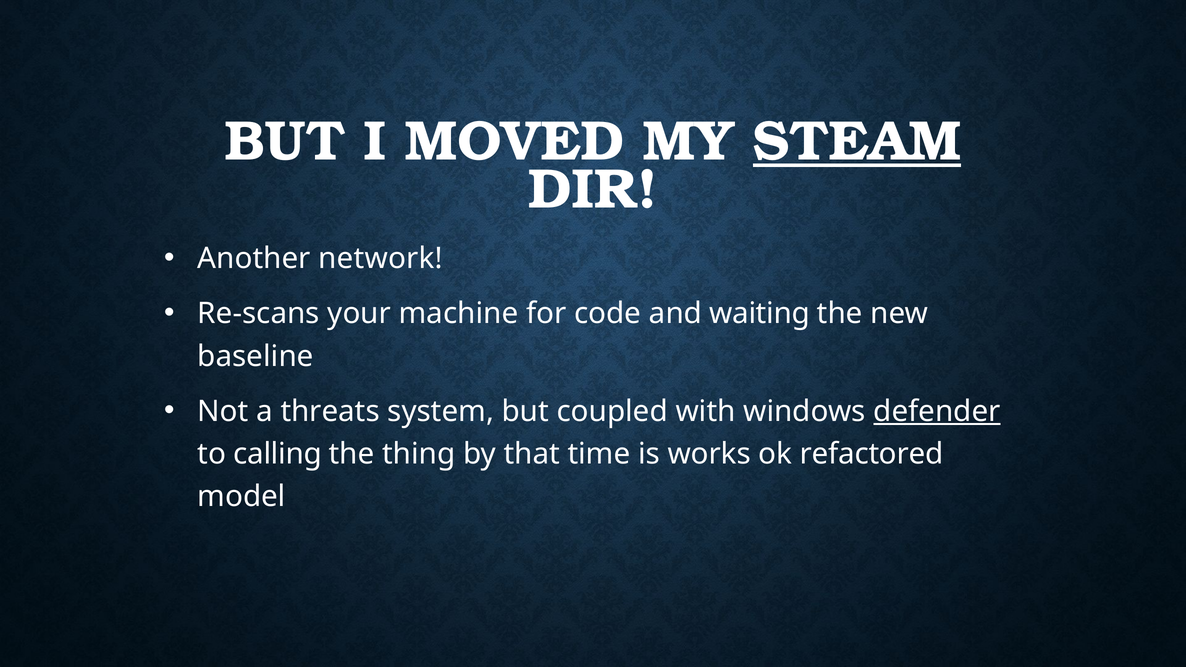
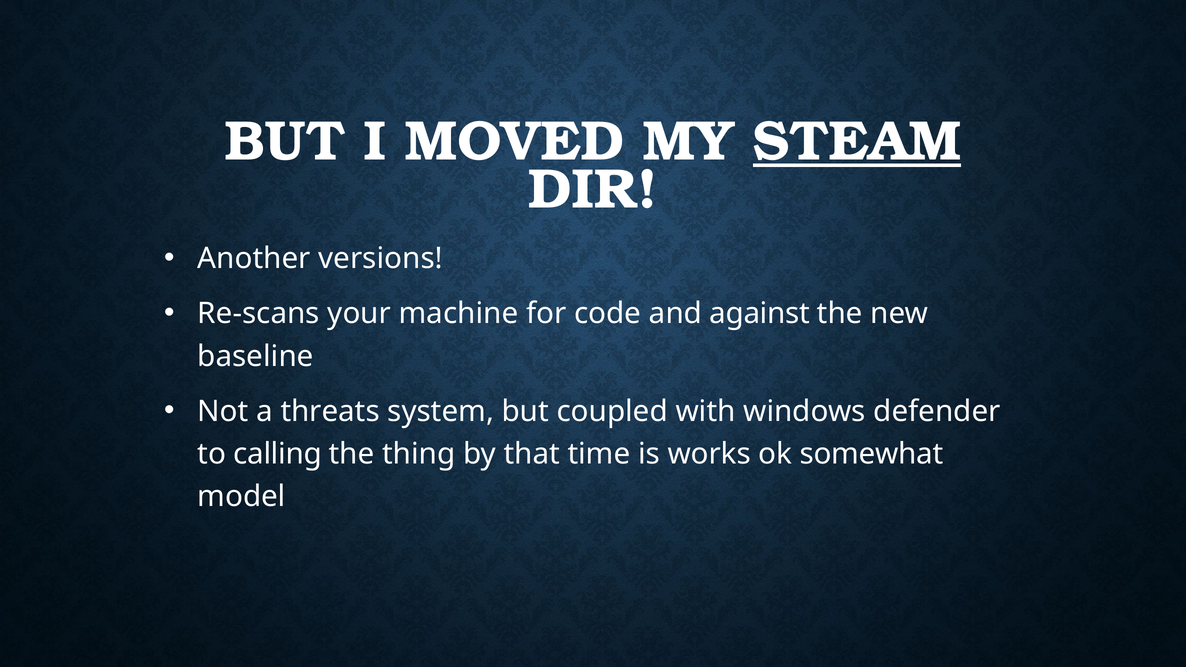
network: network -> versions
waiting: waiting -> against
defender underline: present -> none
refactored: refactored -> somewhat
